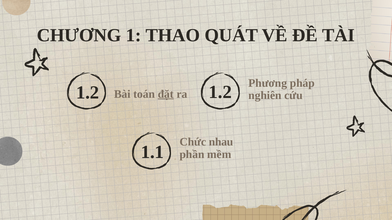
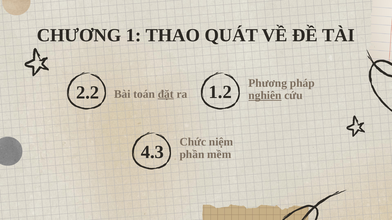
1.2 at (88, 93): 1.2 -> 2.2
nghiên underline: none -> present
nhau: nhau -> niệm
1.1: 1.1 -> 4.3
